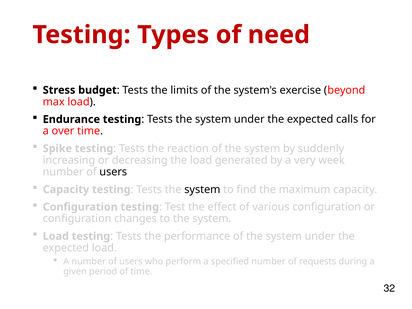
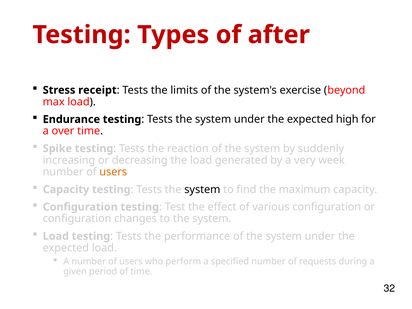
need: need -> after
budget: budget -> receipt
calls: calls -> high
users at (113, 172) colour: black -> orange
